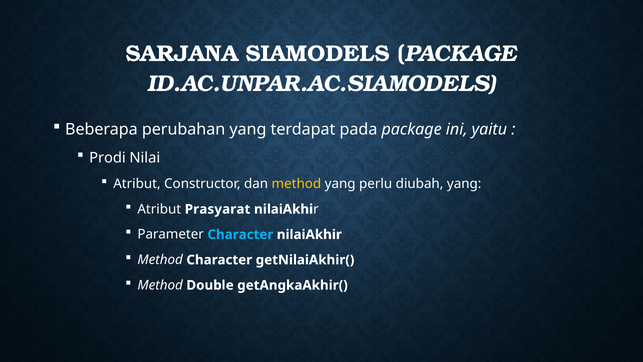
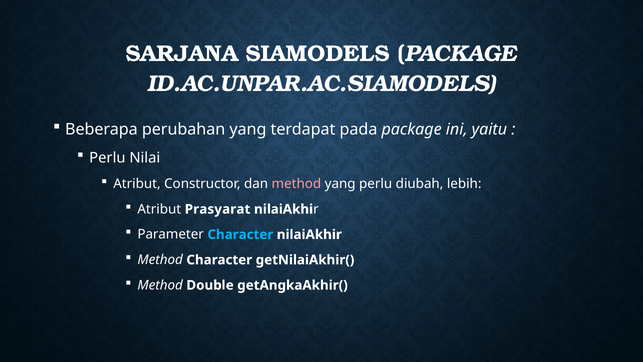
Prodi at (107, 158): Prodi -> Perlu
method at (296, 184) colour: yellow -> pink
diubah yang: yang -> lebih
